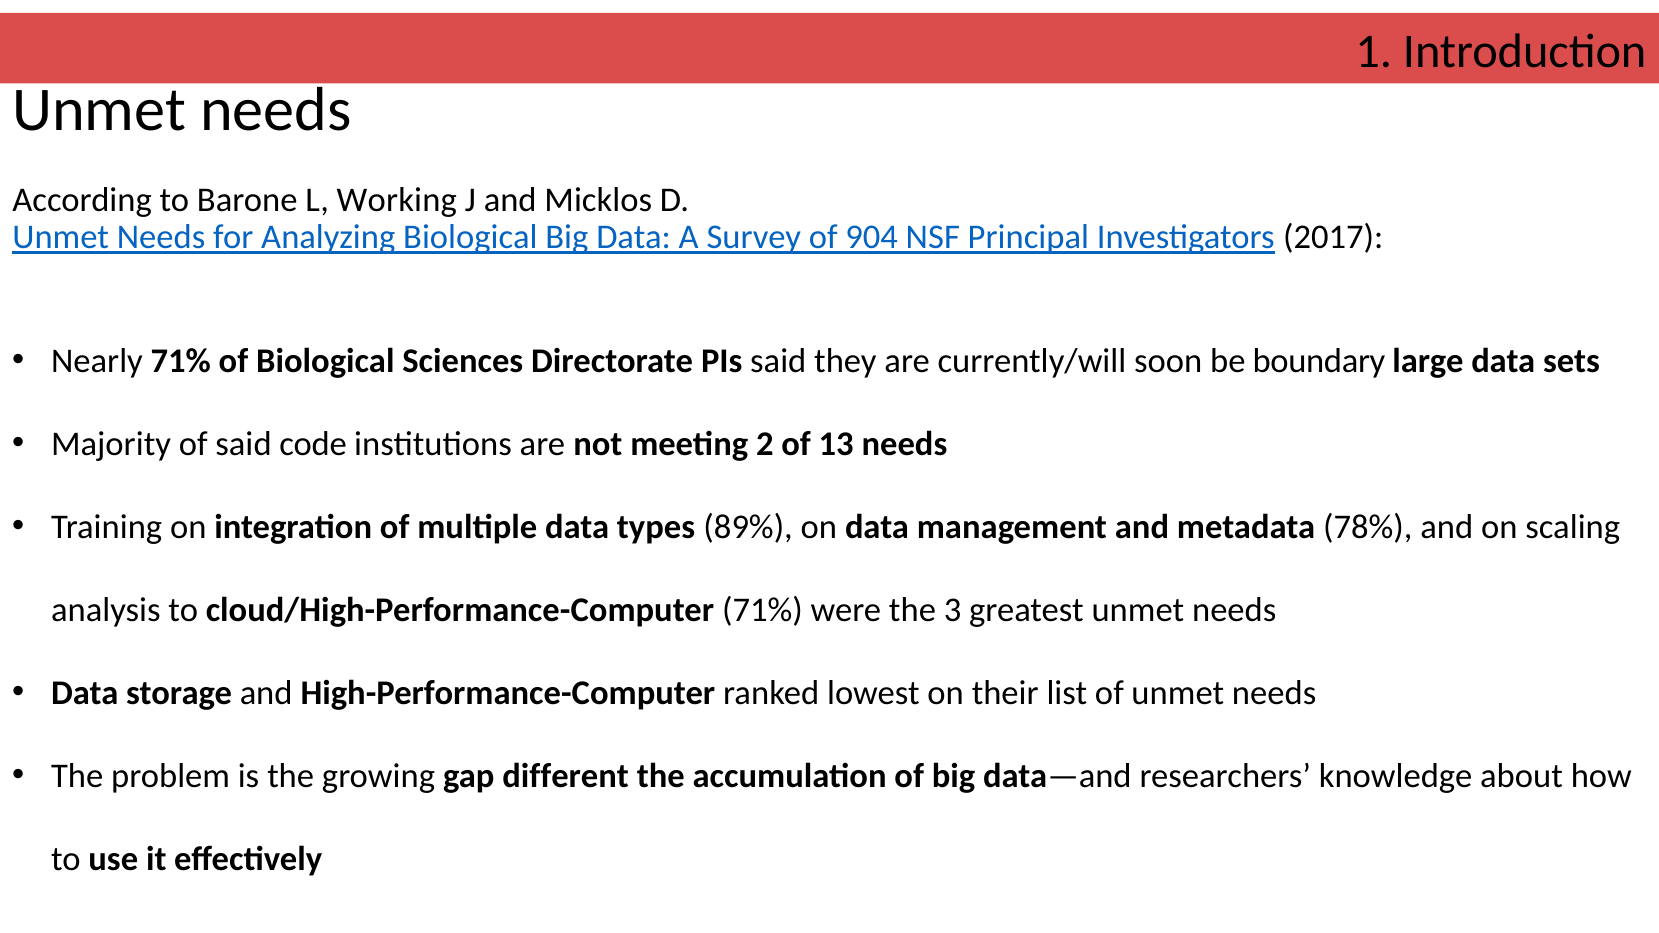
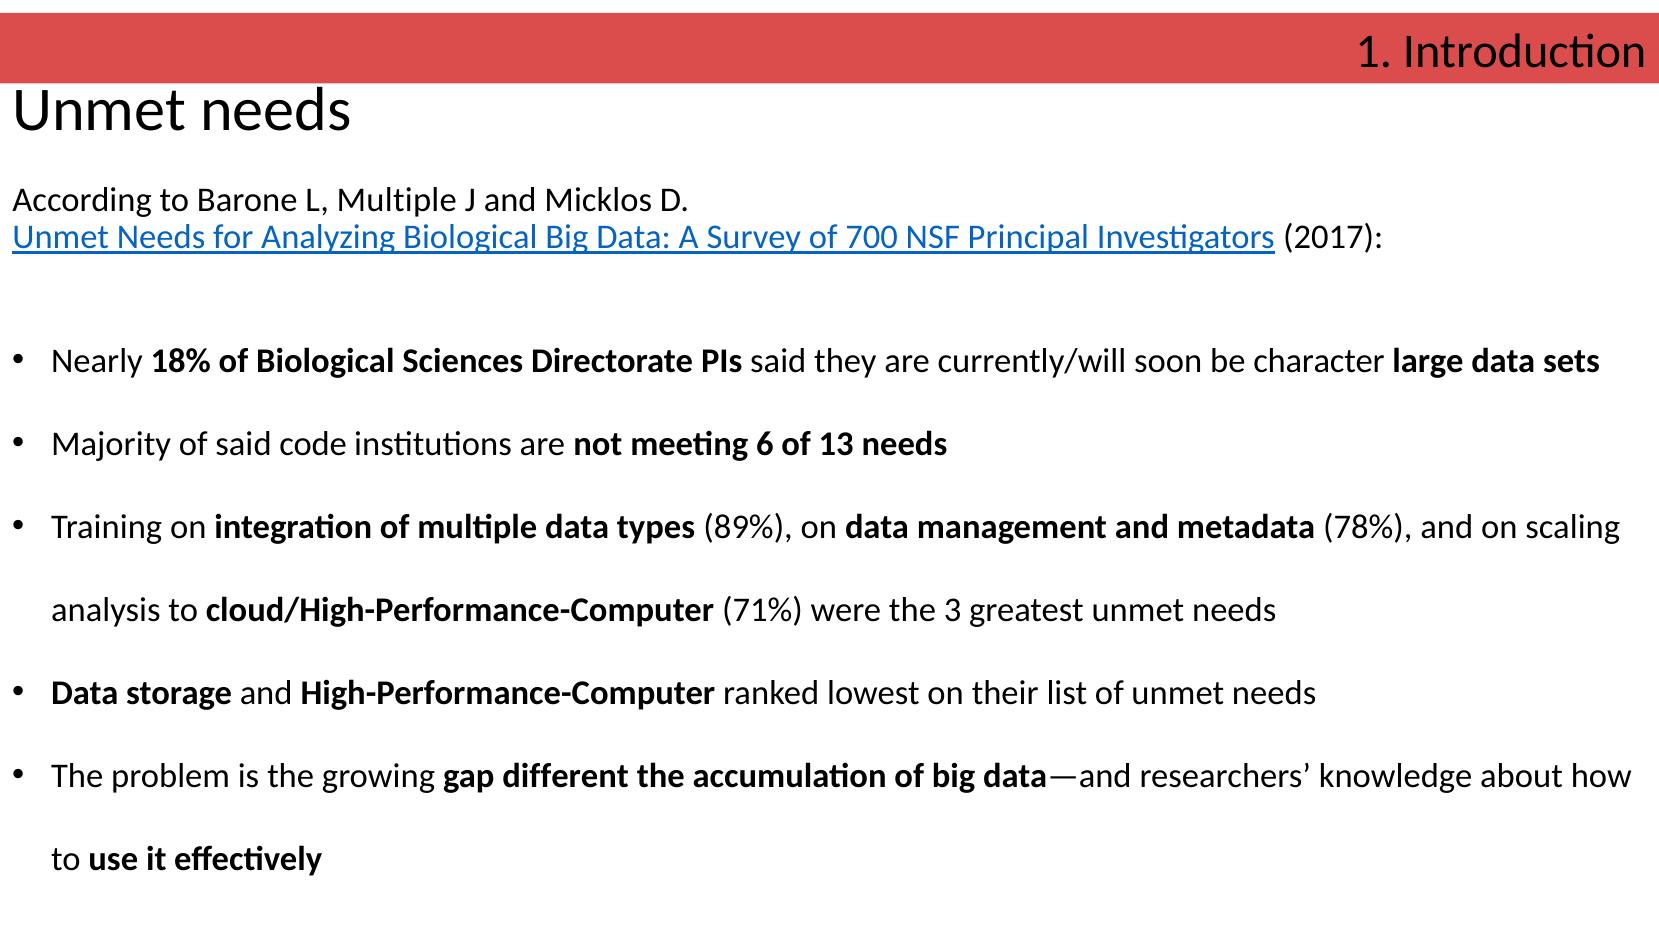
L Working: Working -> Multiple
904: 904 -> 700
Nearly 71%: 71% -> 18%
boundary: boundary -> character
2: 2 -> 6
